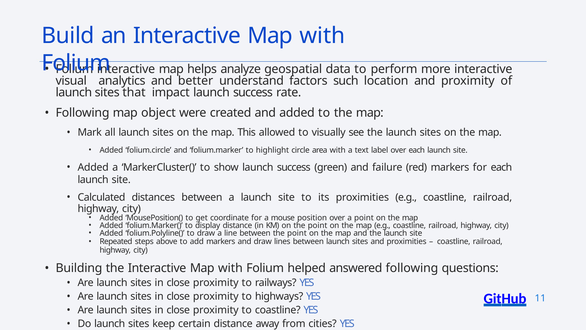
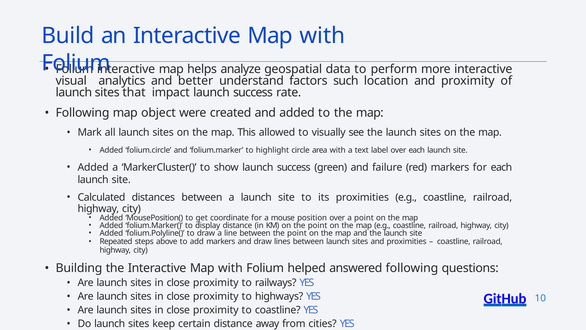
11: 11 -> 10
